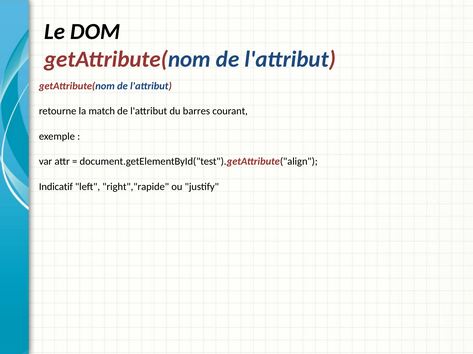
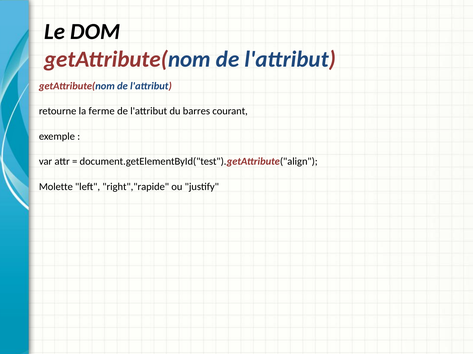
match: match -> ferme
Indicatif: Indicatif -> Molette
